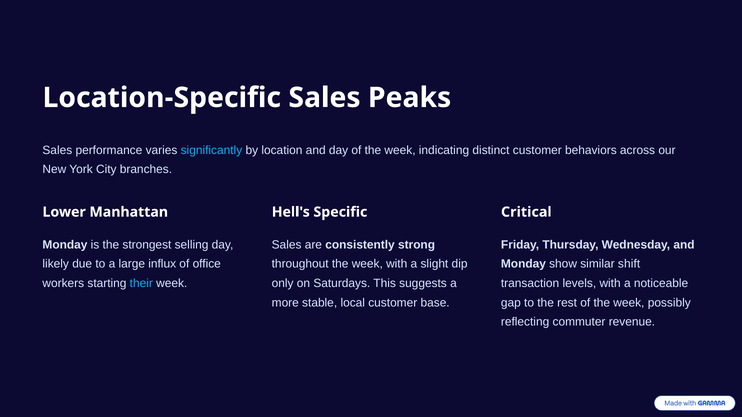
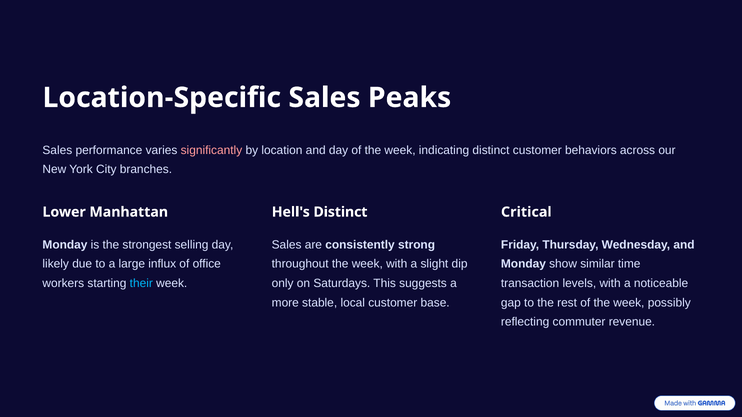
significantly colour: light blue -> pink
Hell's Specific: Specific -> Distinct
shift: shift -> time
